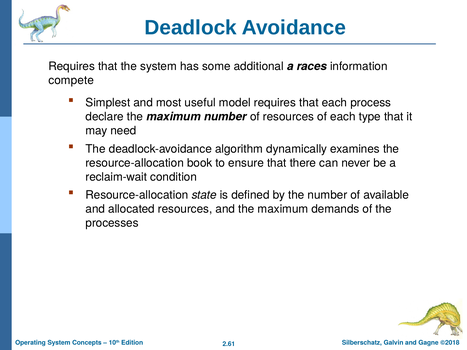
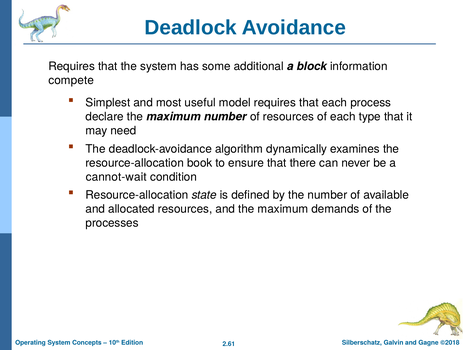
races: races -> block
reclaim-wait: reclaim-wait -> cannot-wait
